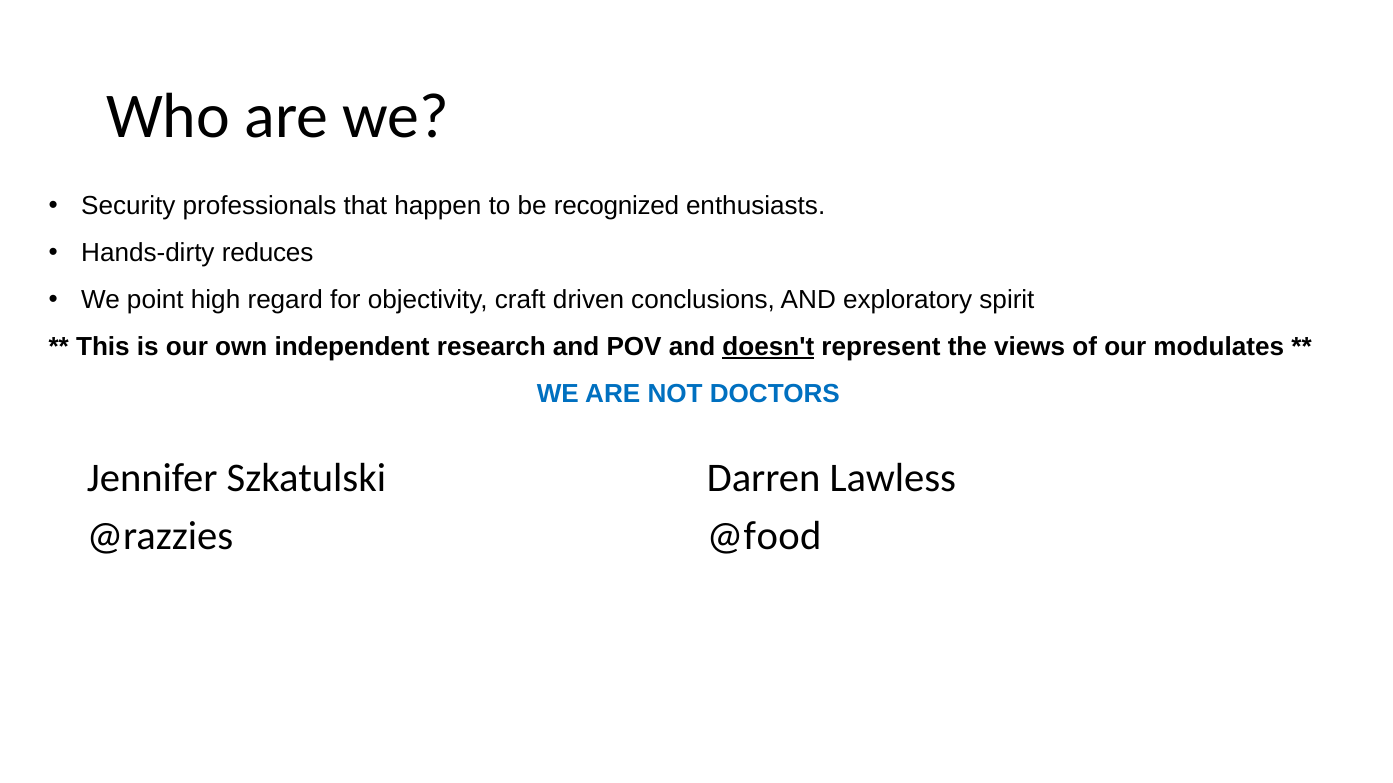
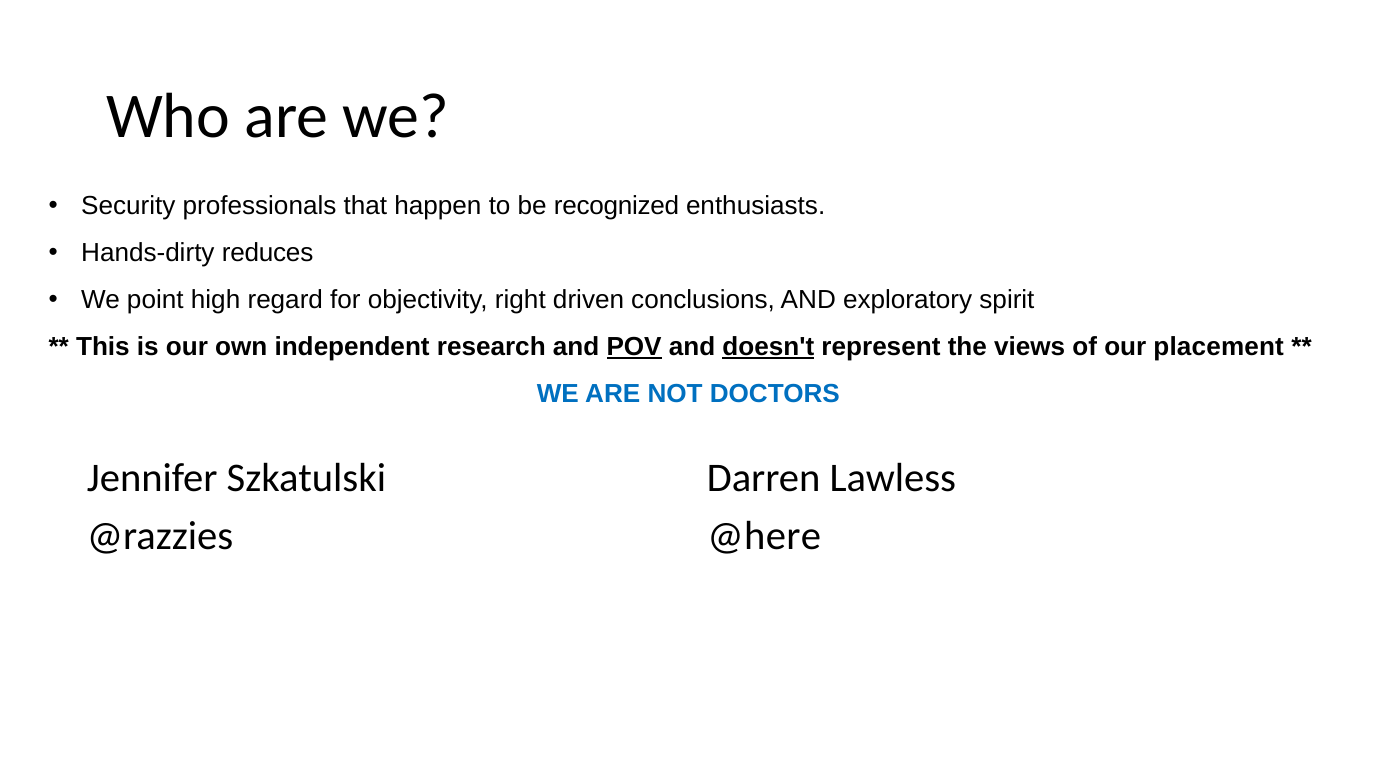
craft: craft -> right
POV underline: none -> present
modulates: modulates -> placement
@food: @food -> @here
